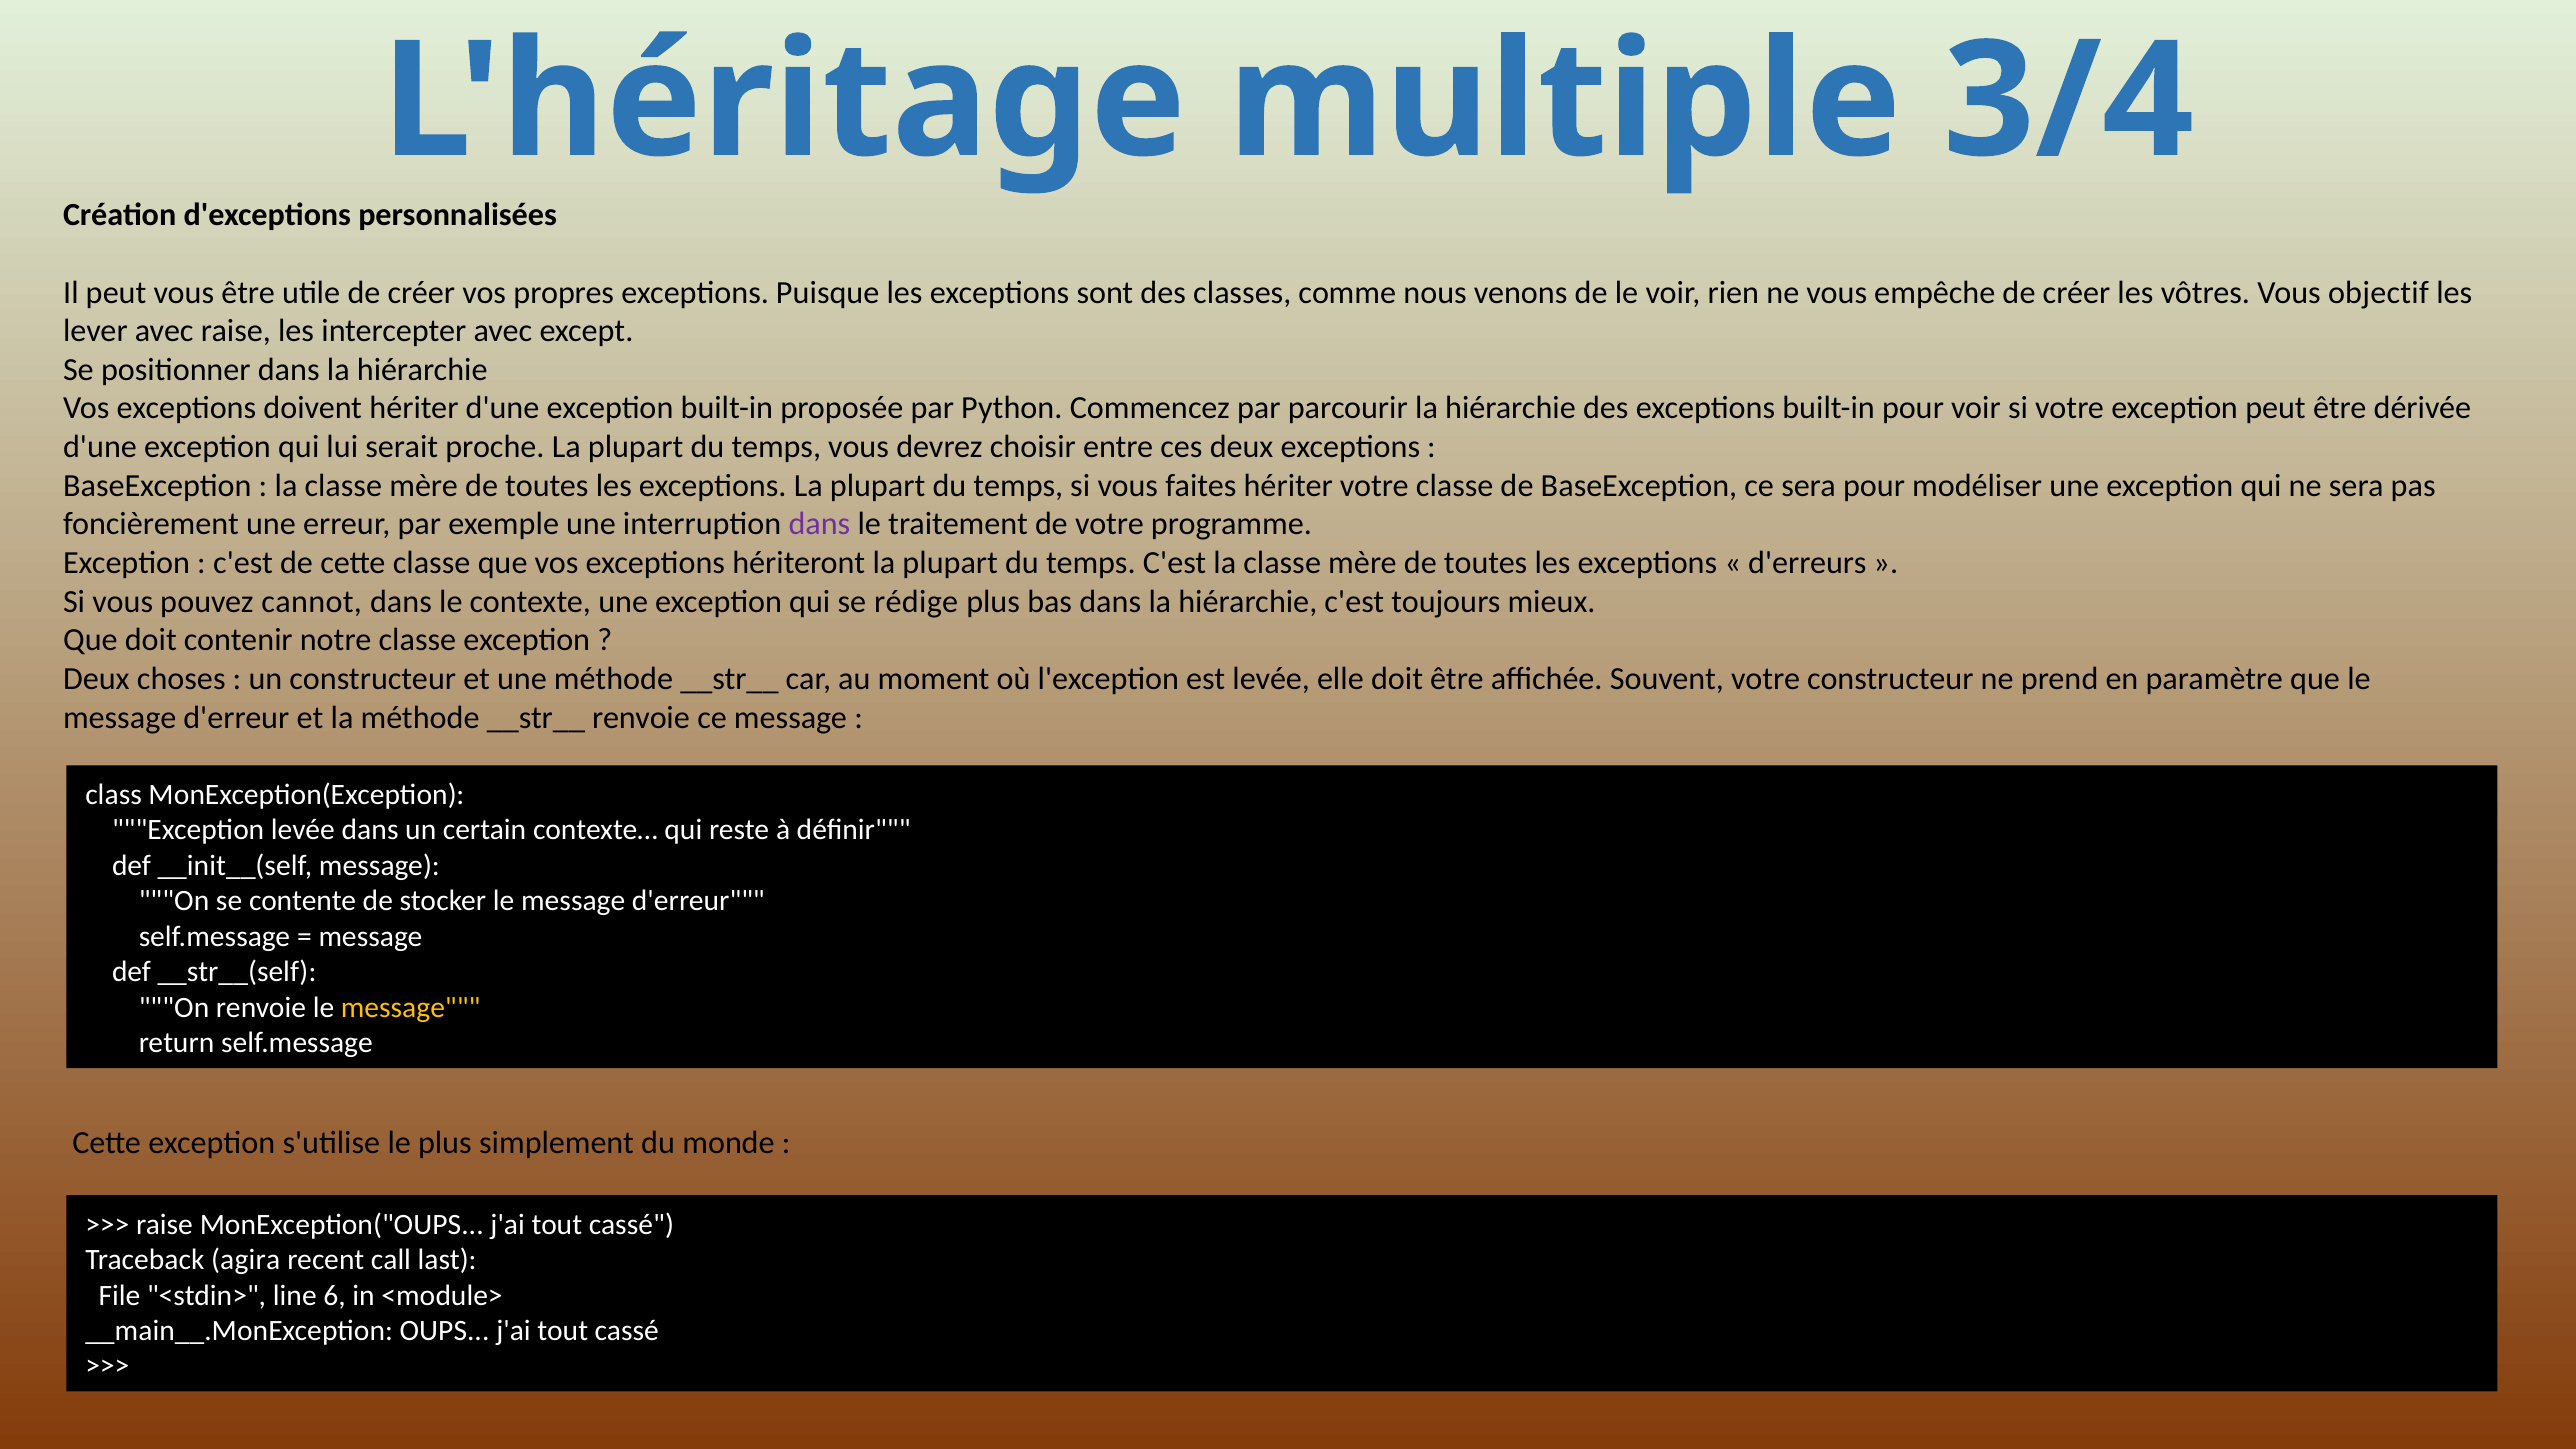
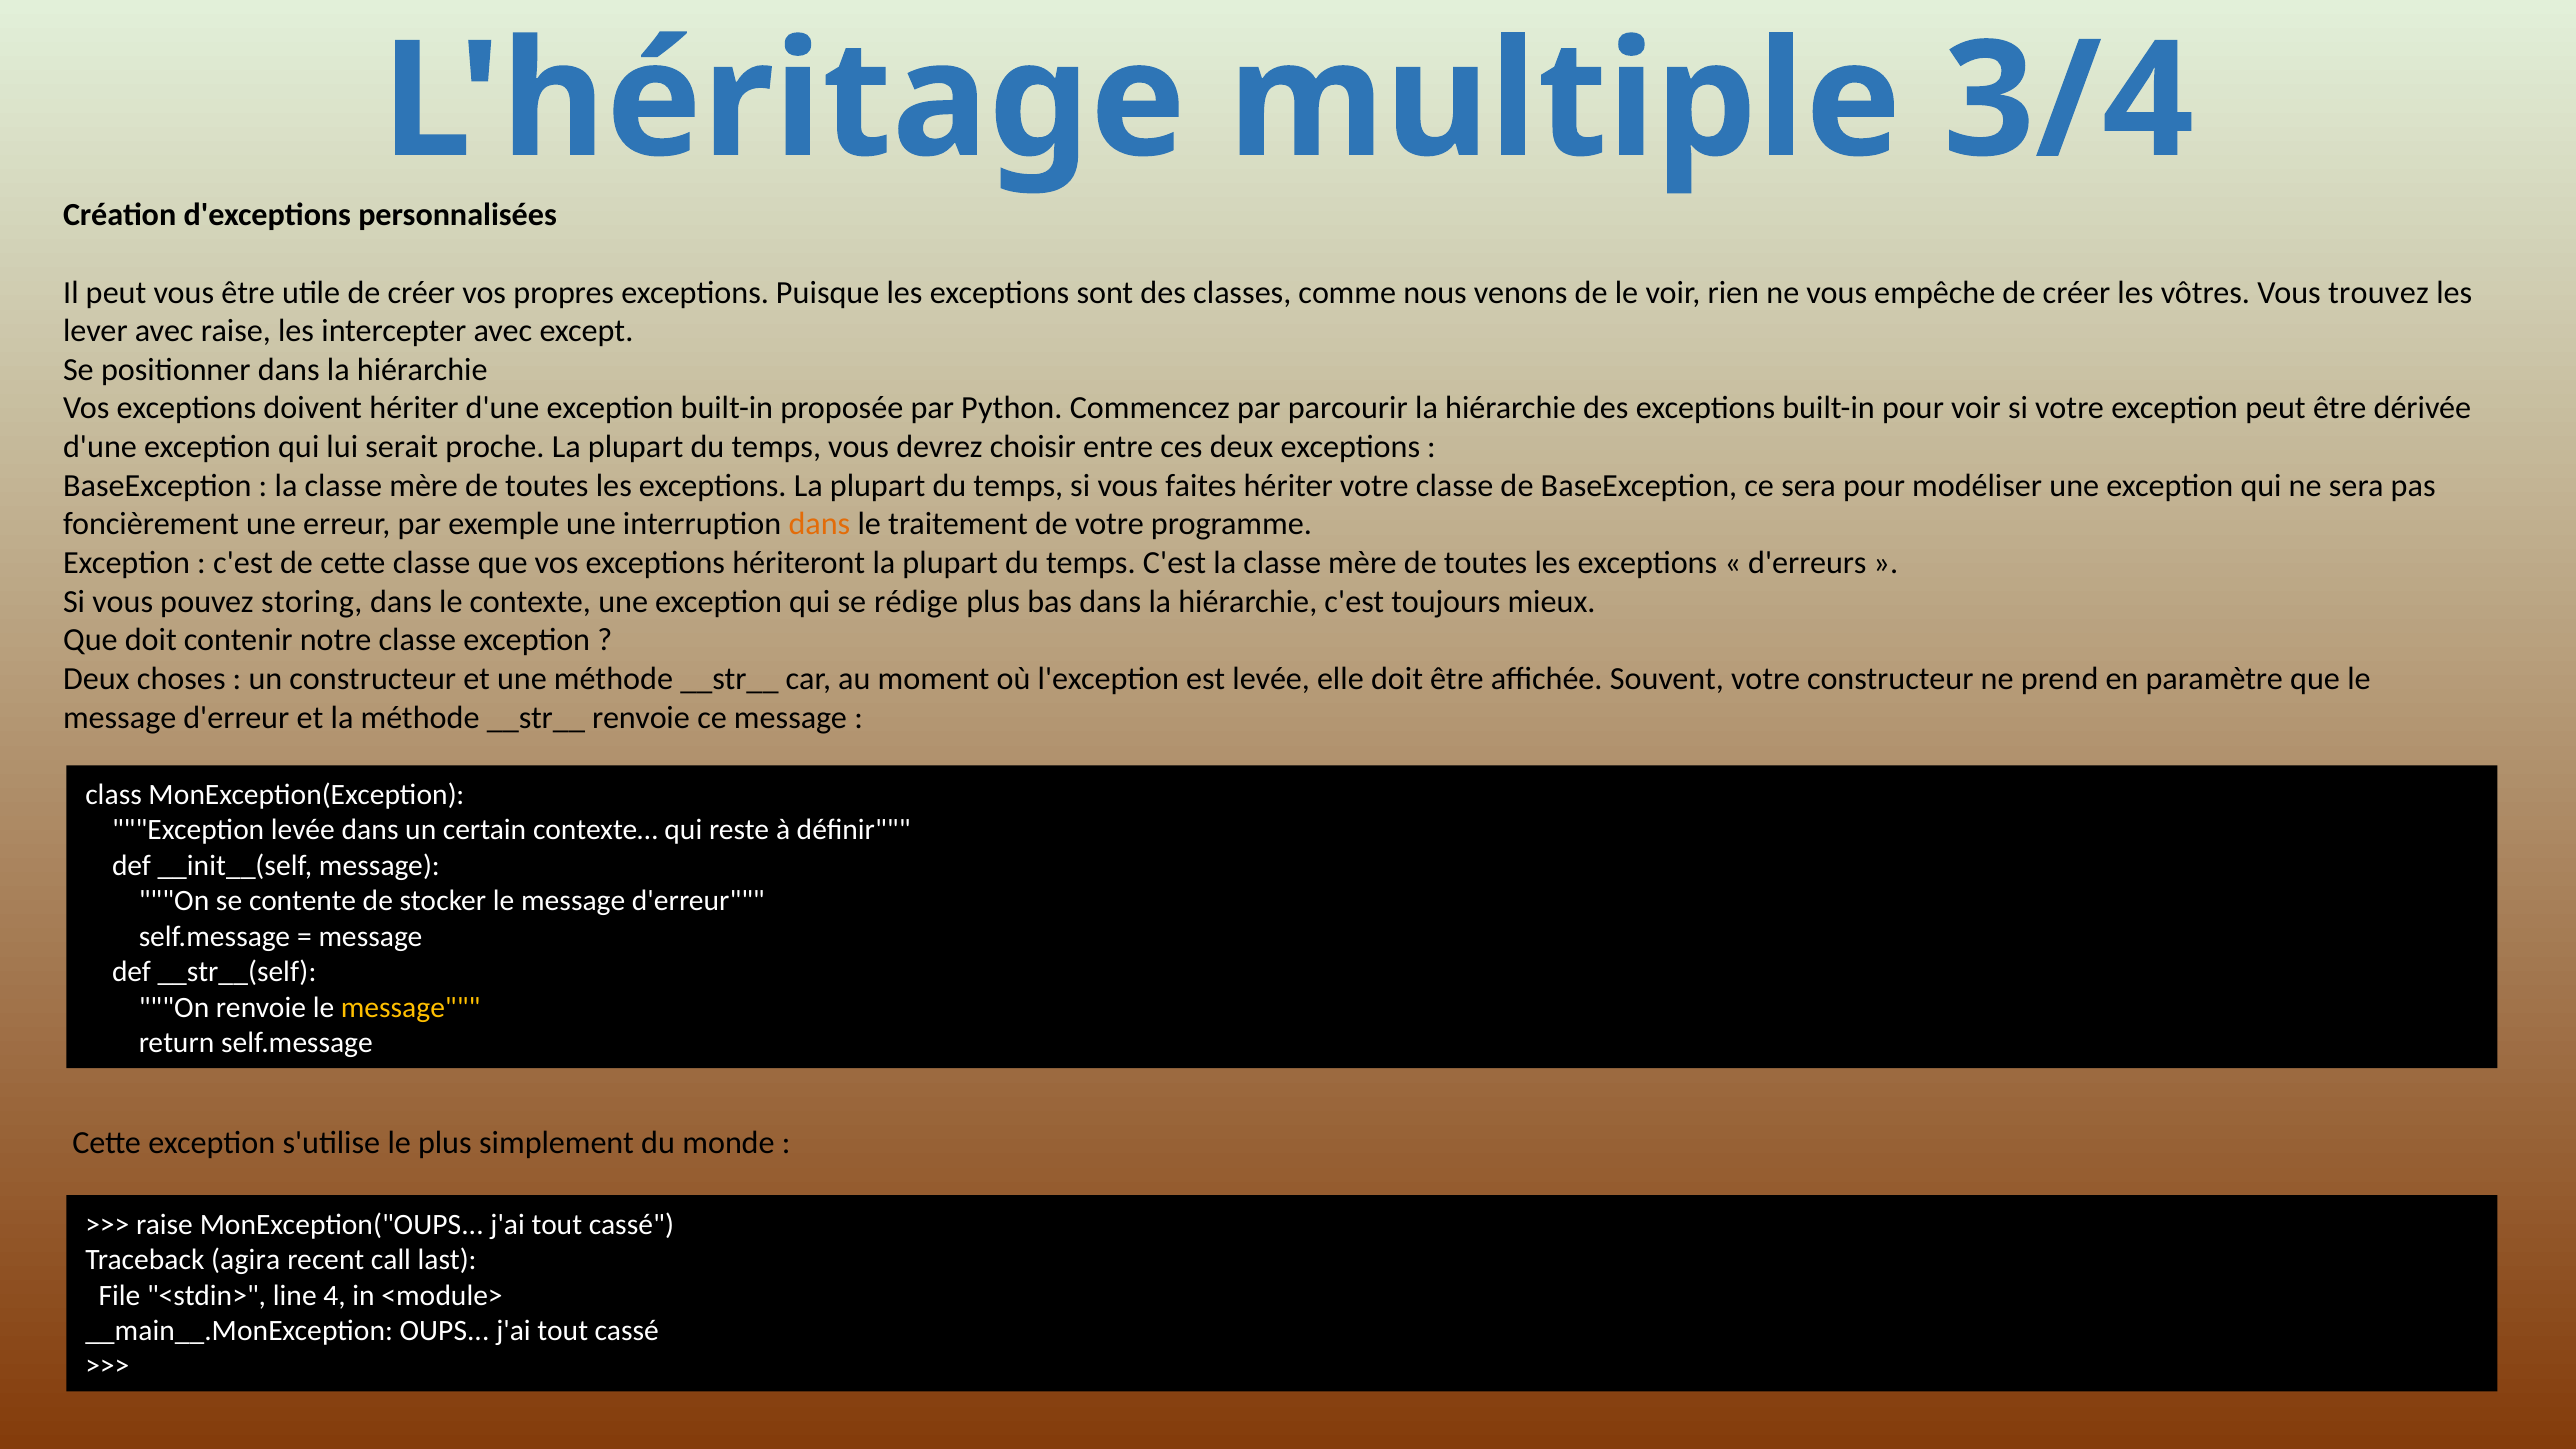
objectif: objectif -> trouvez
dans at (819, 524) colour: purple -> orange
cannot: cannot -> storing
6: 6 -> 4
